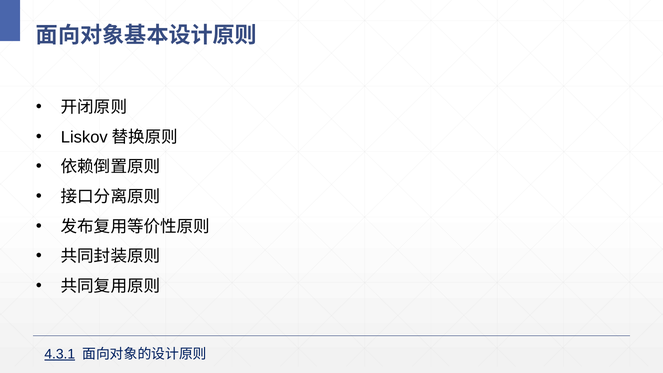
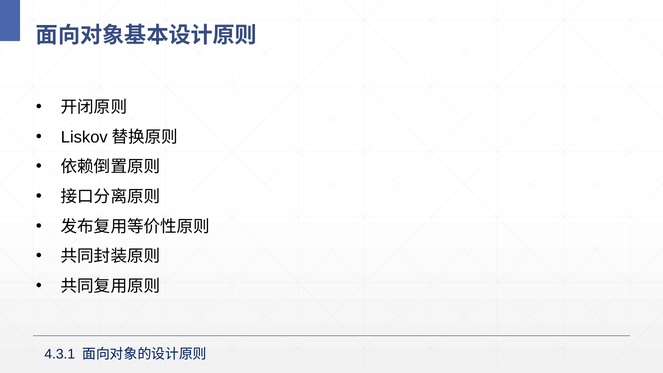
4.3.1 underline: present -> none
